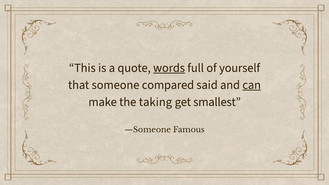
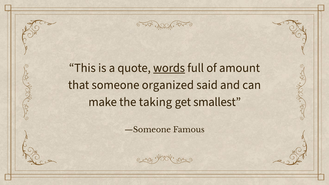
yourself: yourself -> amount
compared: compared -> organized
can underline: present -> none
